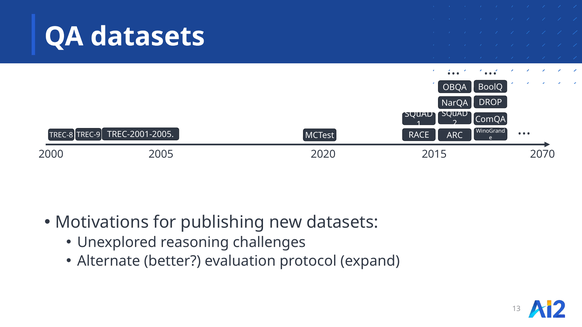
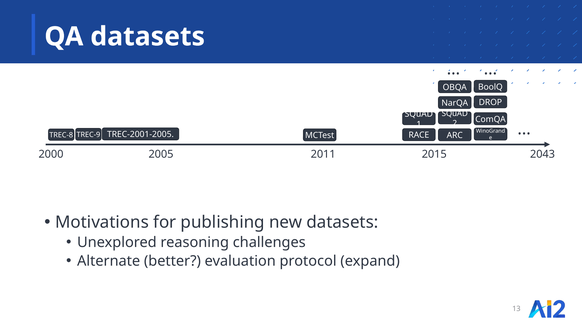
2020: 2020 -> 2011
2070: 2070 -> 2043
